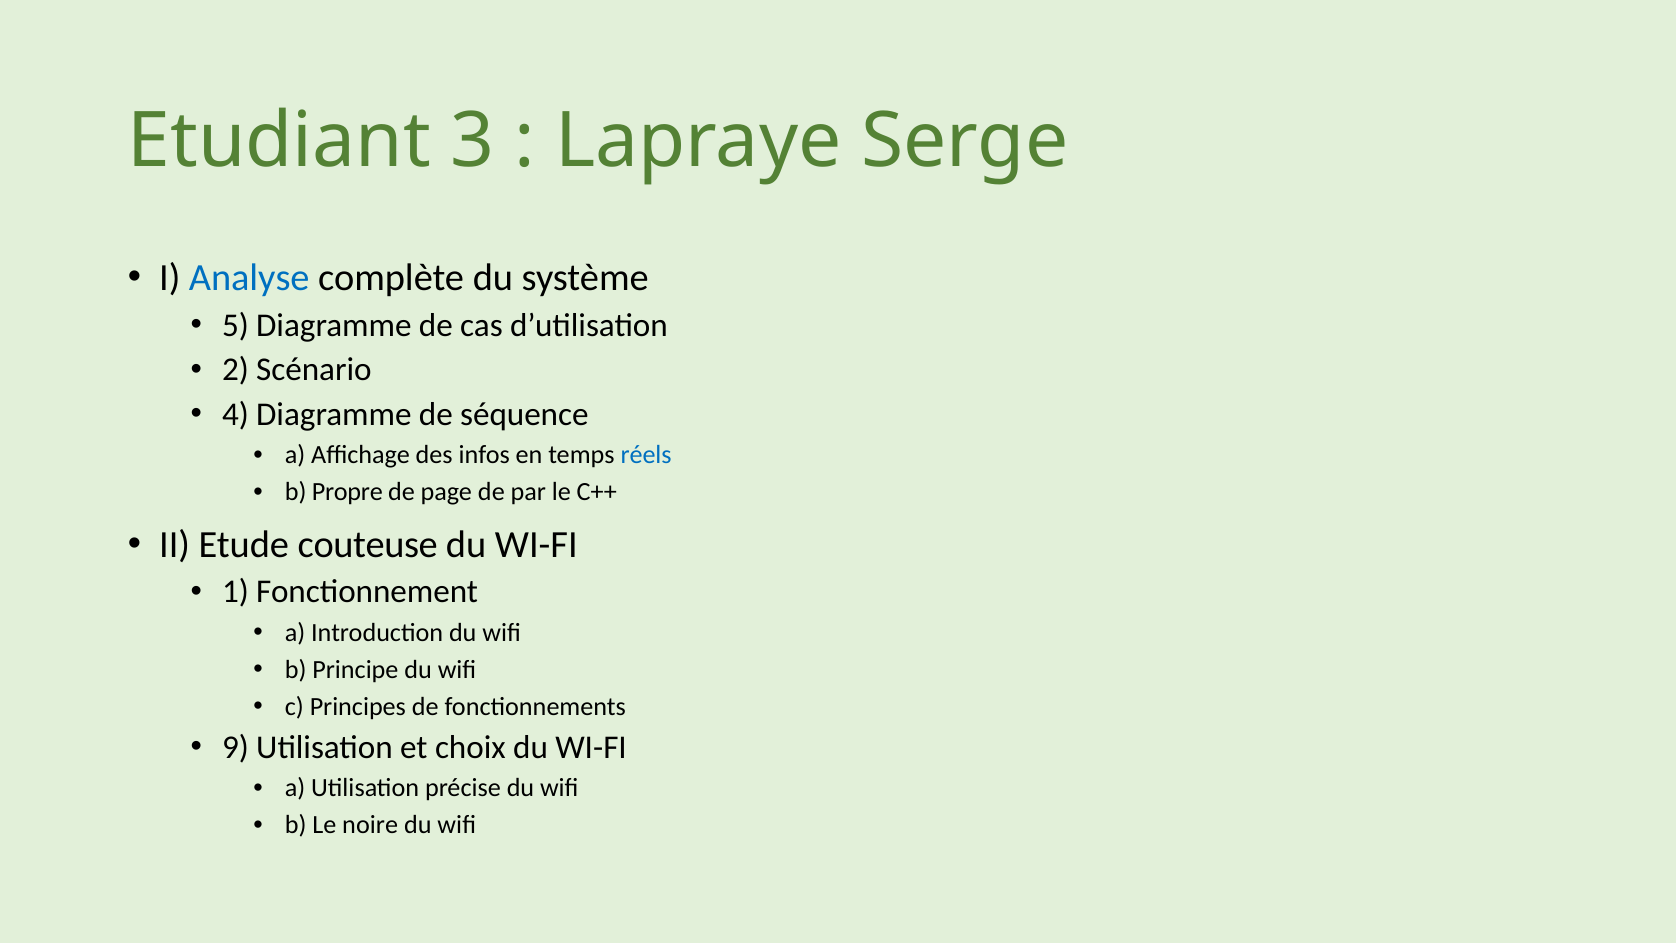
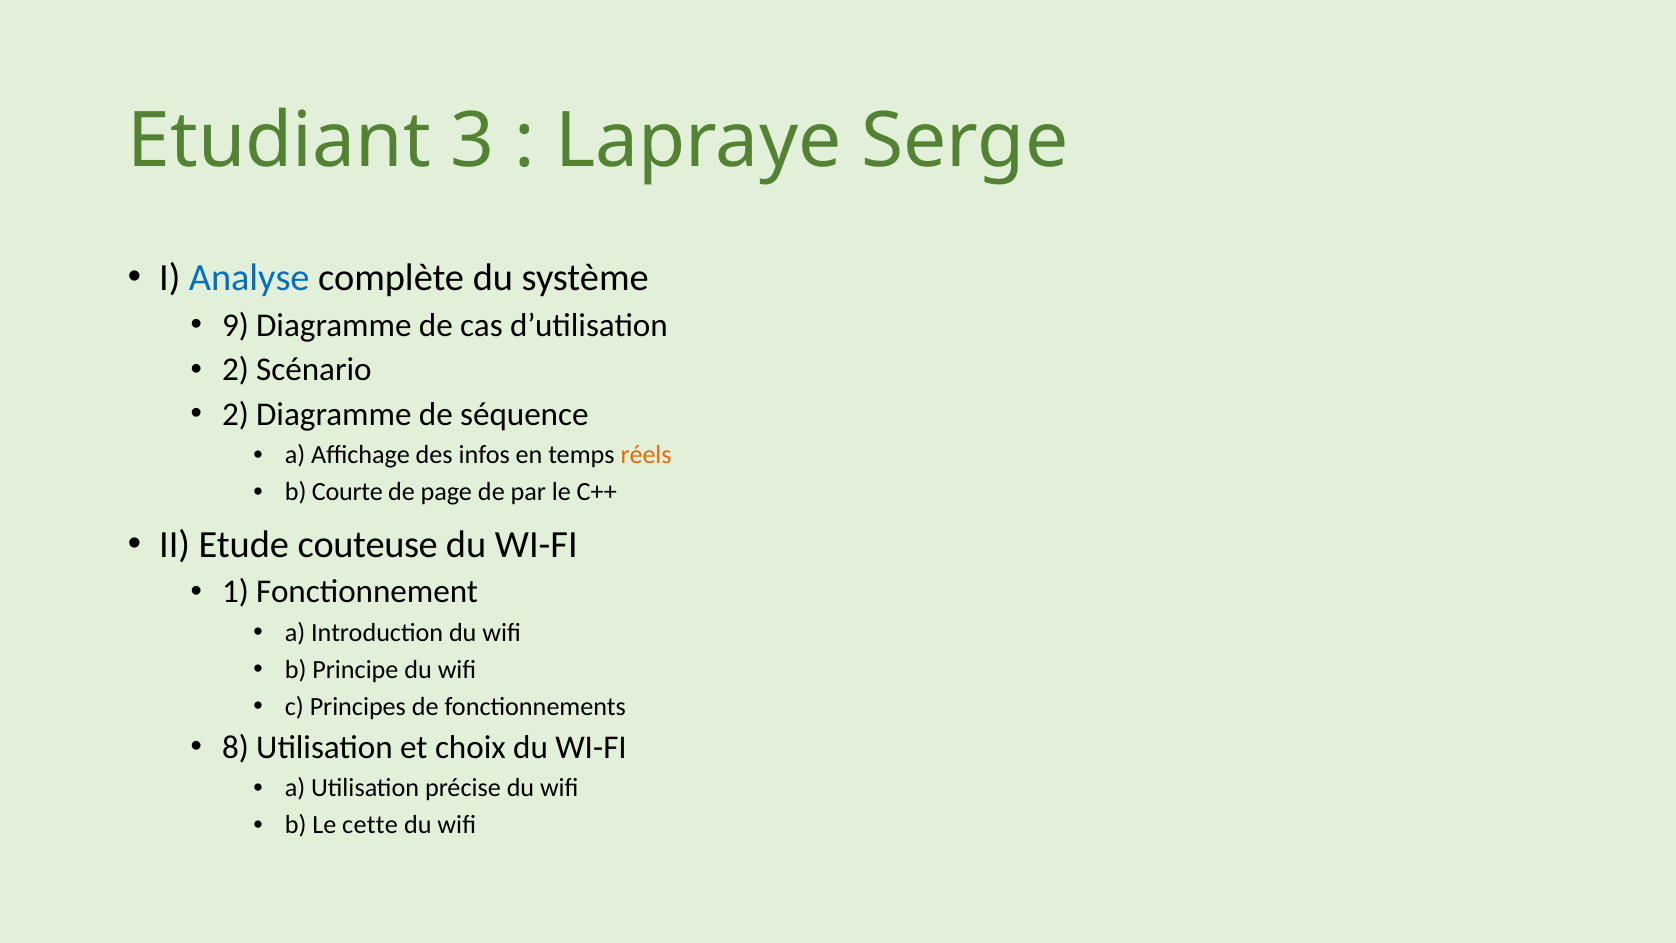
5: 5 -> 9
4 at (235, 414): 4 -> 2
réels colour: blue -> orange
Propre: Propre -> Courte
9: 9 -> 8
noire: noire -> cette
